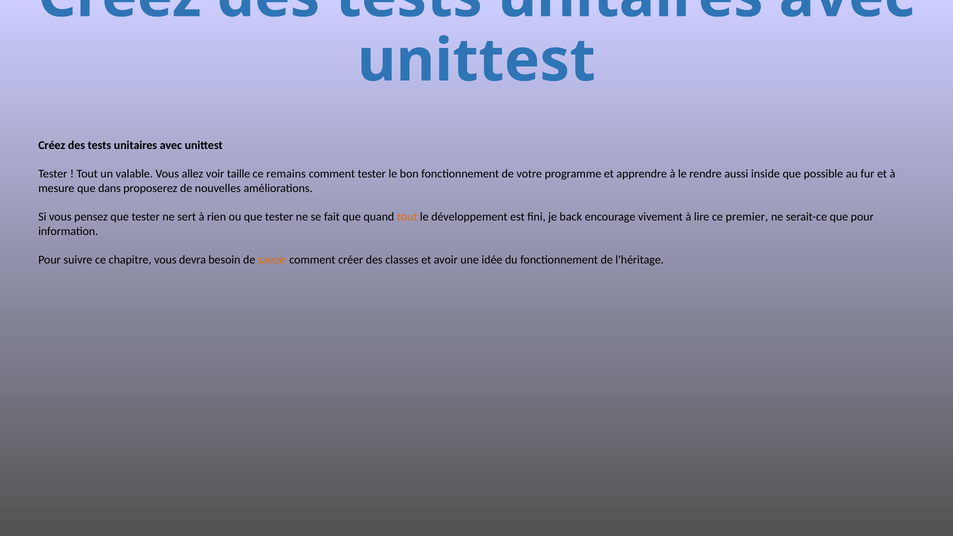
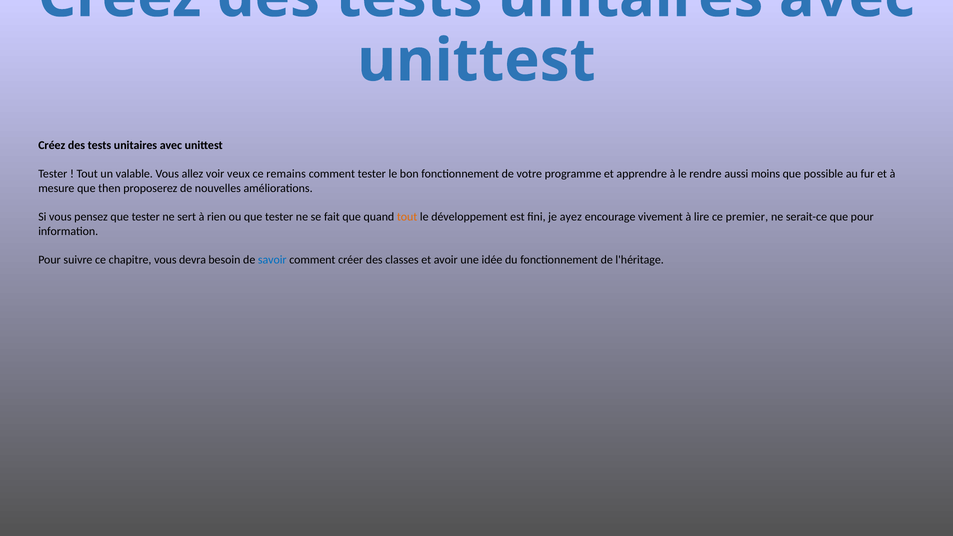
taille: taille -> veux
inside: inside -> moins
dans: dans -> then
back: back -> ayez
savoir colour: orange -> blue
